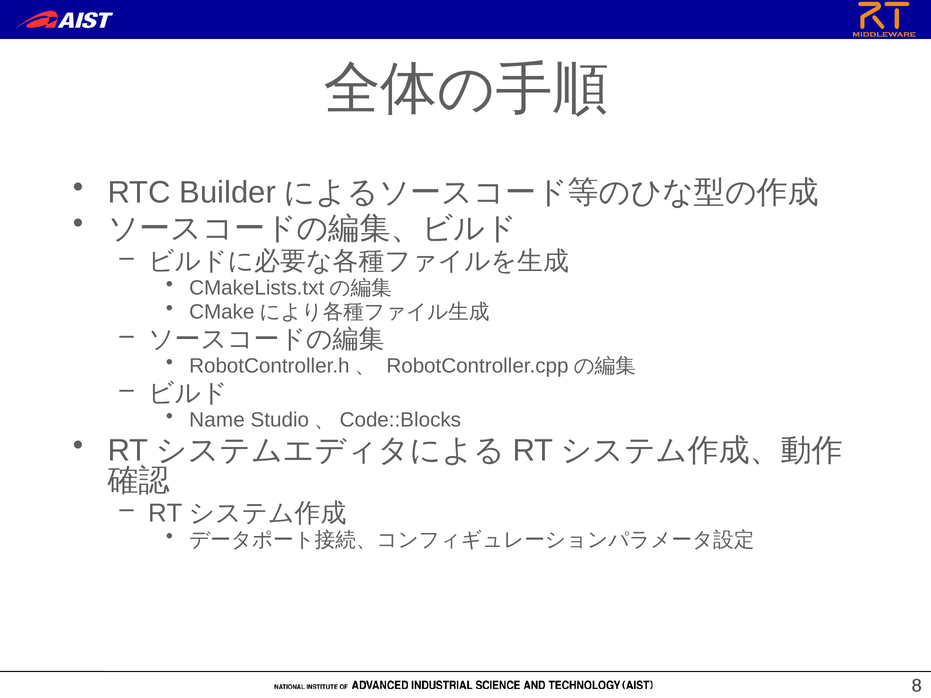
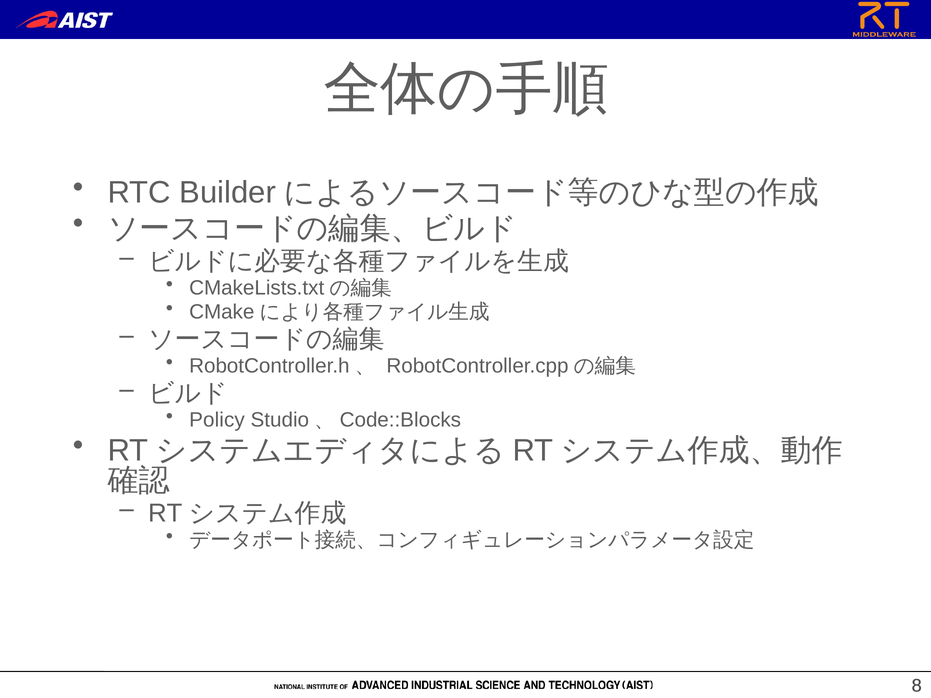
Name: Name -> Policy
